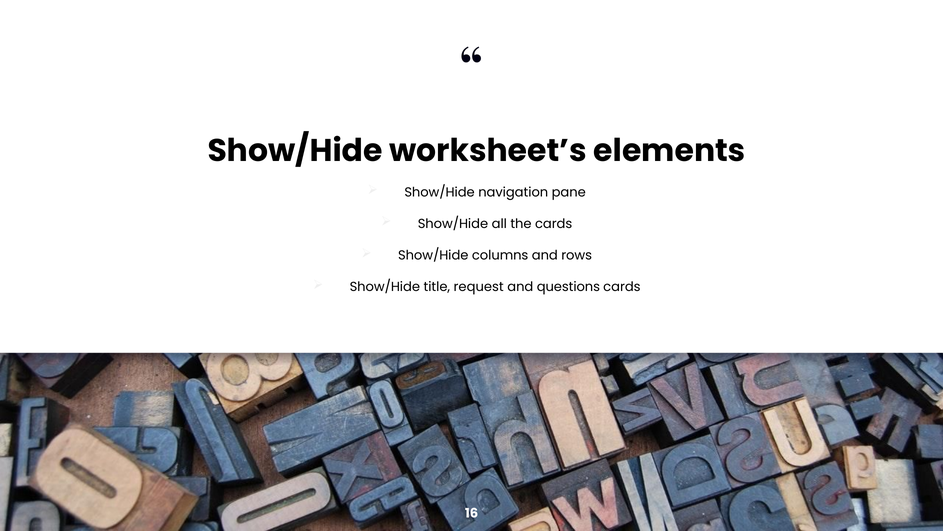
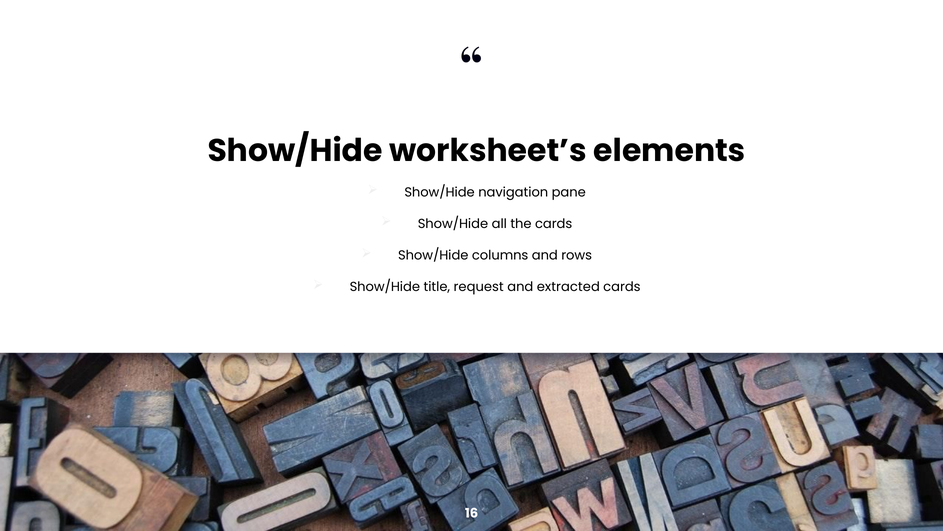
questions: questions -> extracted
